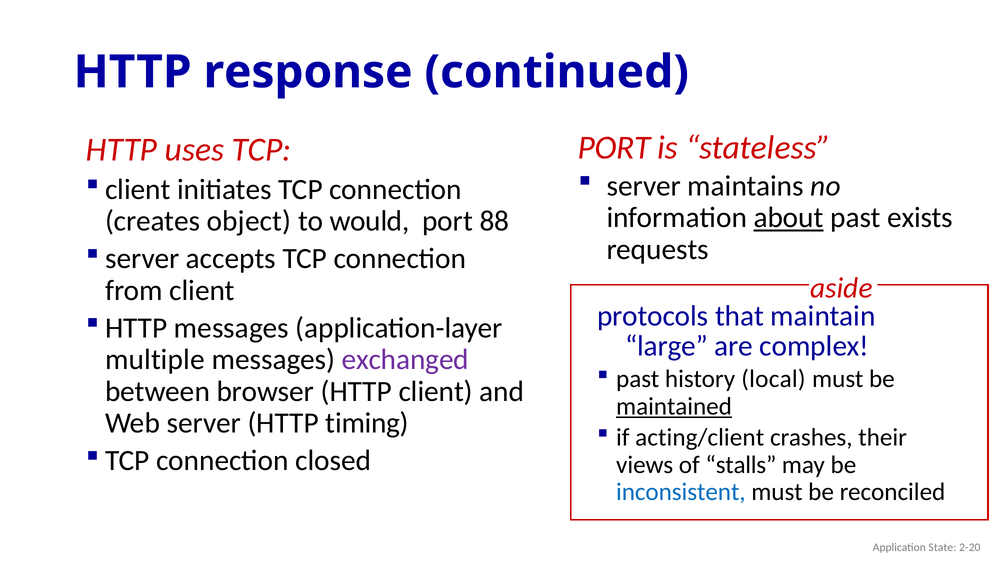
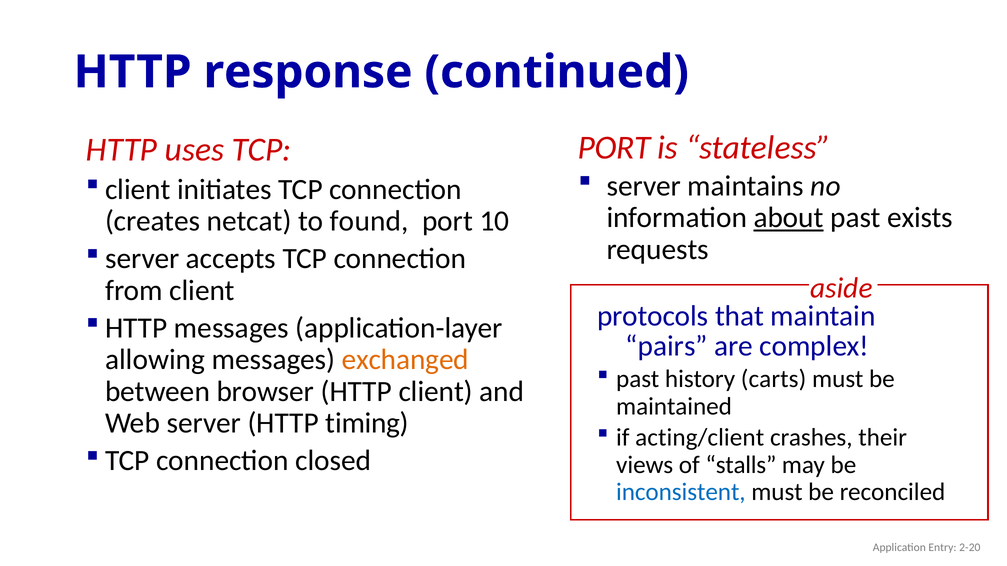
object: object -> netcat
would: would -> found
88: 88 -> 10
large: large -> pairs
multiple: multiple -> allowing
exchanged colour: purple -> orange
local: local -> carts
maintained underline: present -> none
State: State -> Entry
